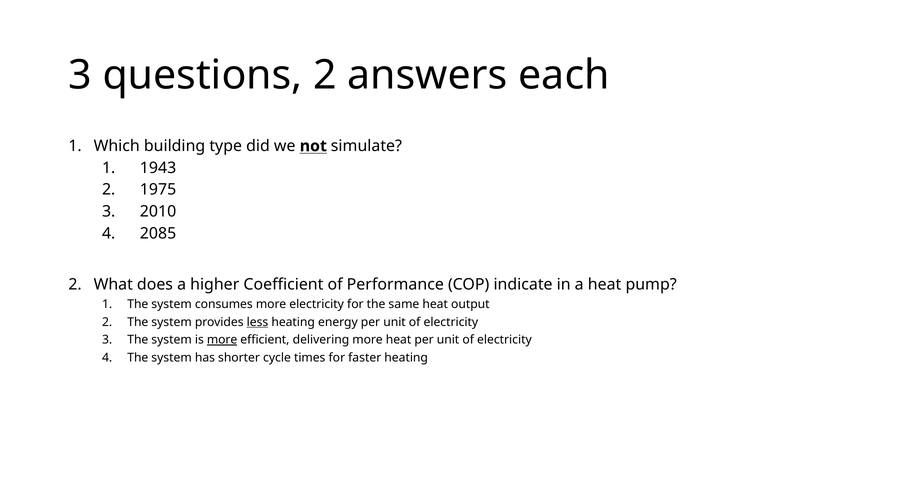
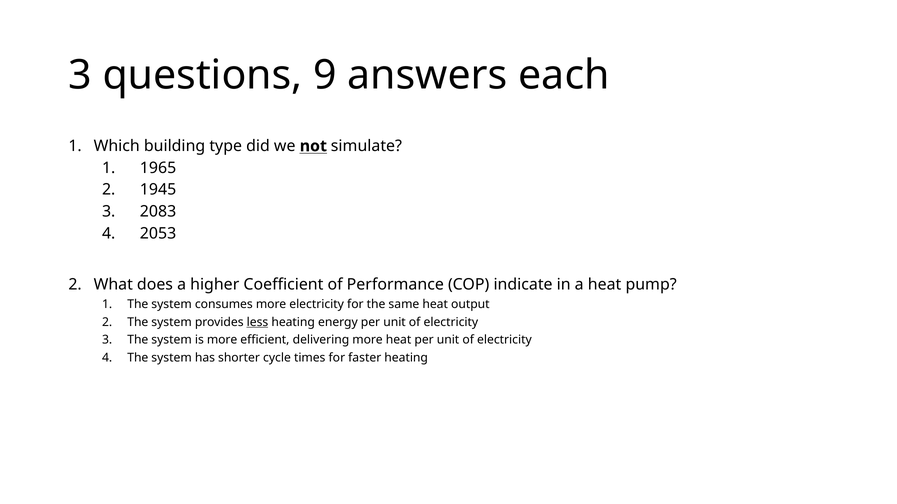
questions 2: 2 -> 9
1943: 1943 -> 1965
1975: 1975 -> 1945
2010: 2010 -> 2083
2085: 2085 -> 2053
more at (222, 340) underline: present -> none
